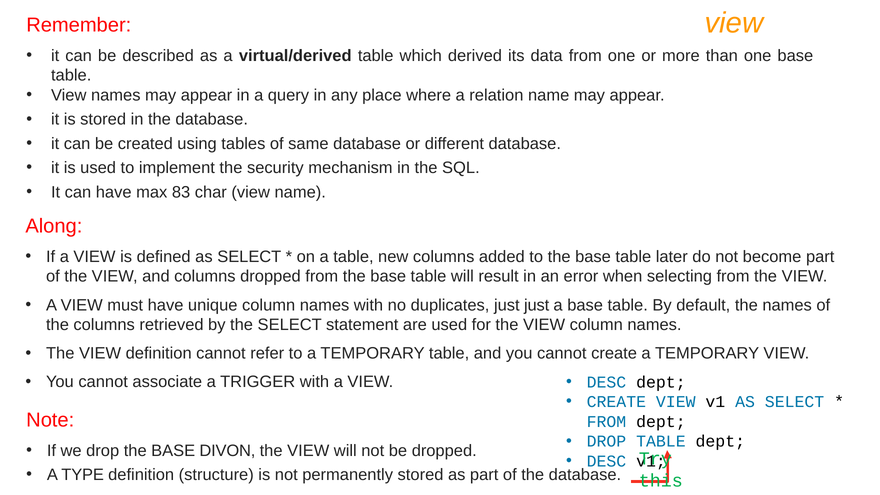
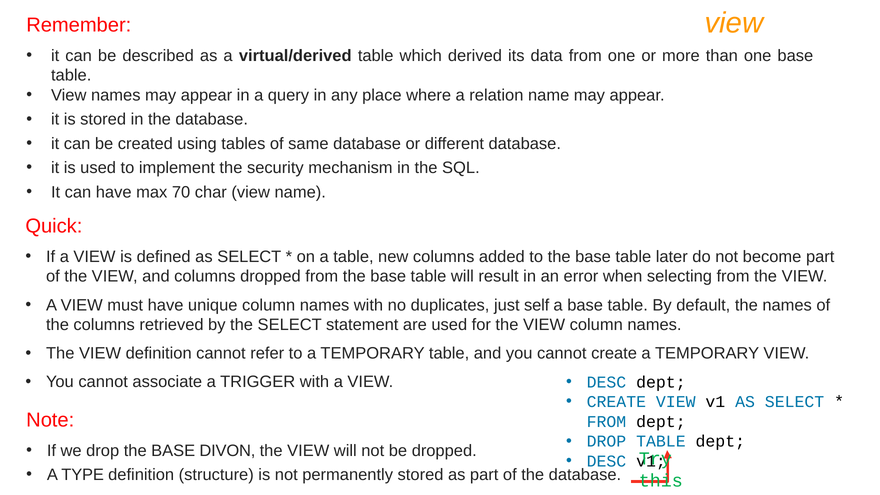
83: 83 -> 70
Along: Along -> Quick
just just: just -> self
